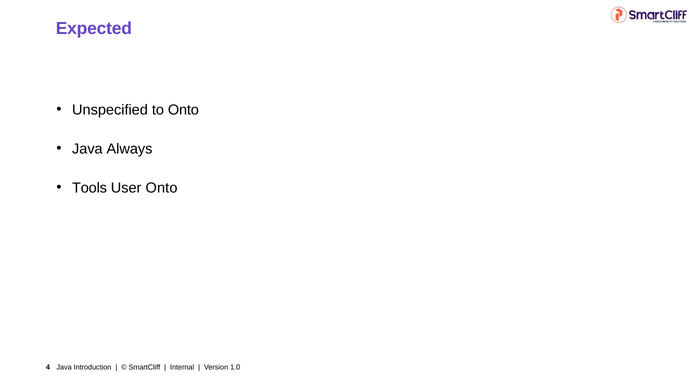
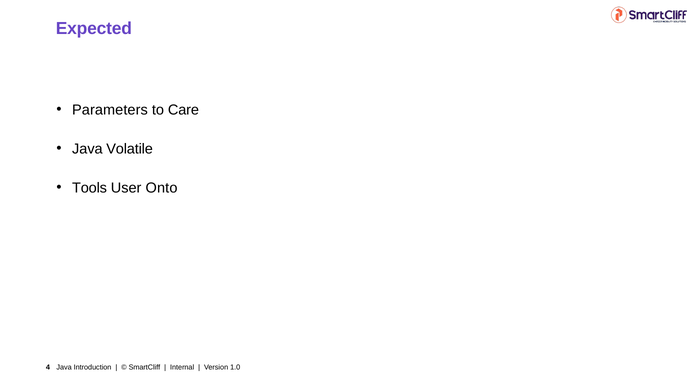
Unspecified: Unspecified -> Parameters
to Onto: Onto -> Care
Always: Always -> Volatile
